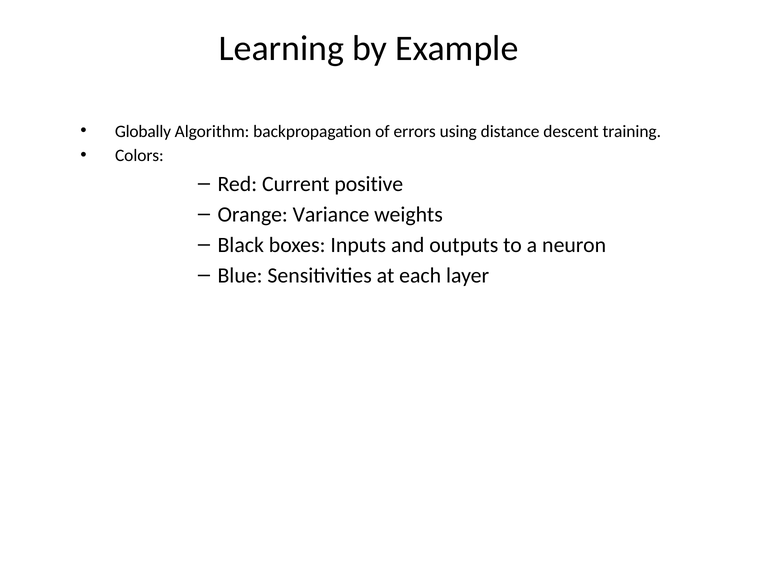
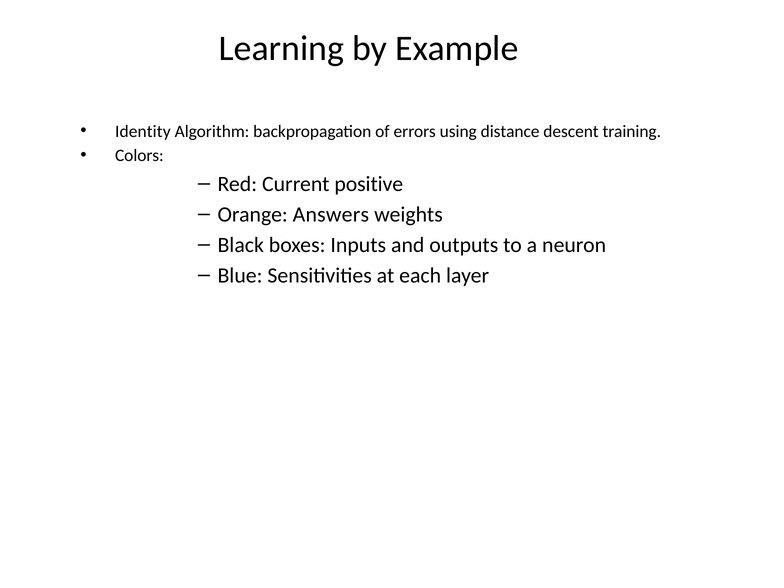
Globally: Globally -> Identity
Variance: Variance -> Answers
